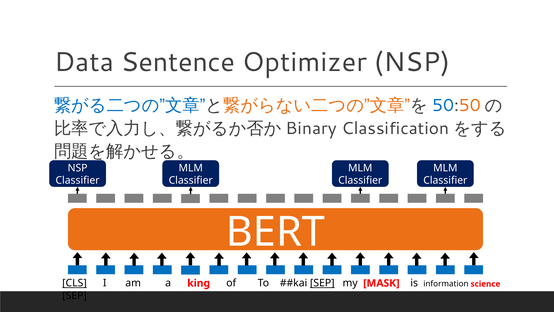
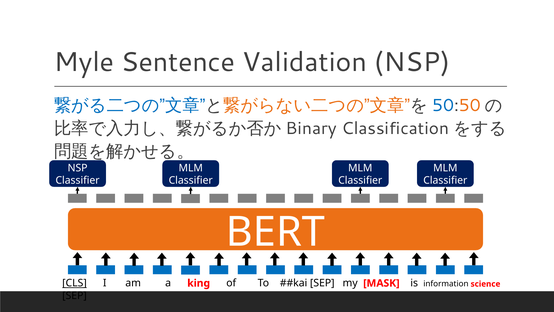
Data: Data -> Myle
Optimizer: Optimizer -> Validation
SEP at (322, 283) underline: present -> none
